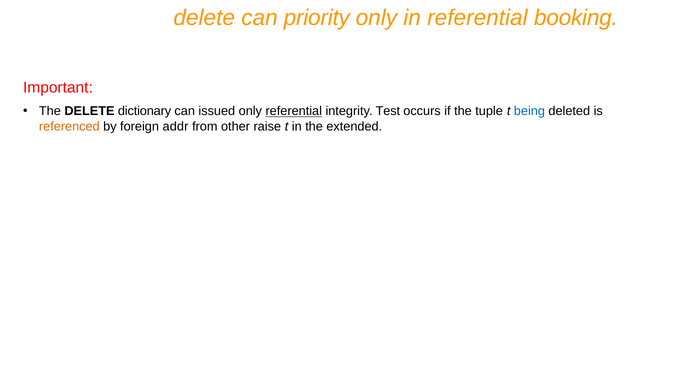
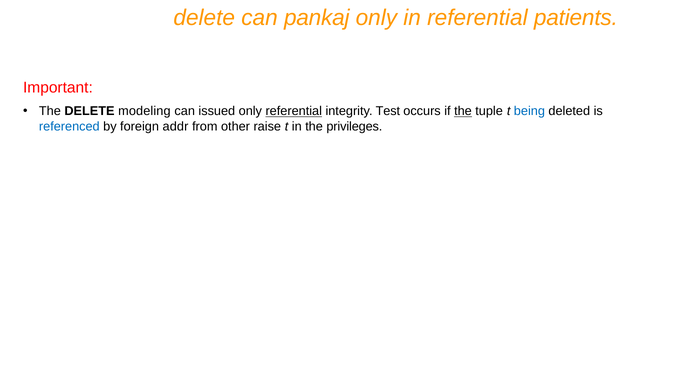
priority: priority -> pankaj
booking: booking -> patients
dictionary: dictionary -> modeling
the at (463, 111) underline: none -> present
referenced colour: orange -> blue
extended: extended -> privileges
